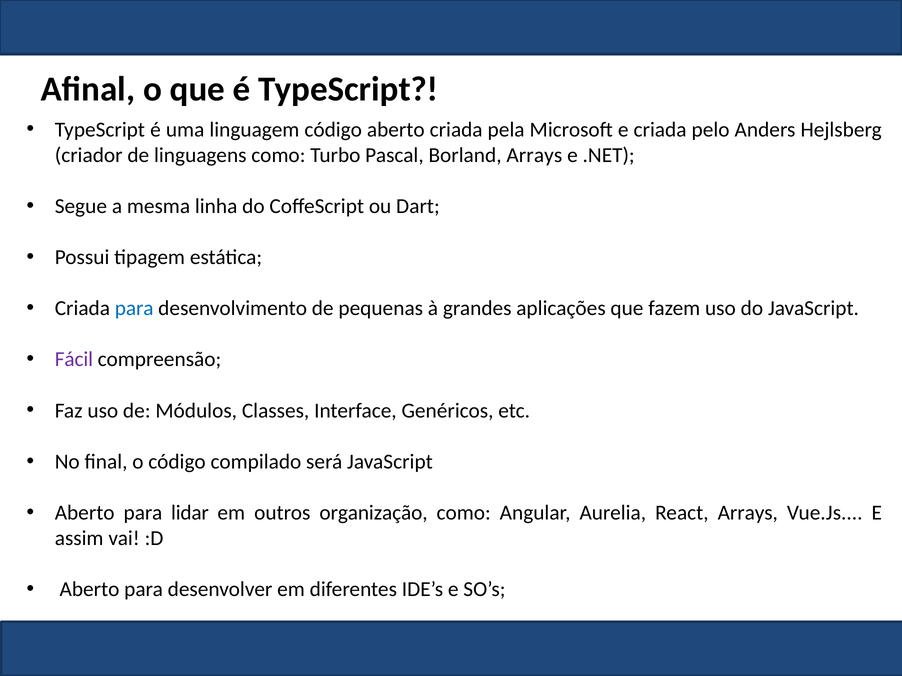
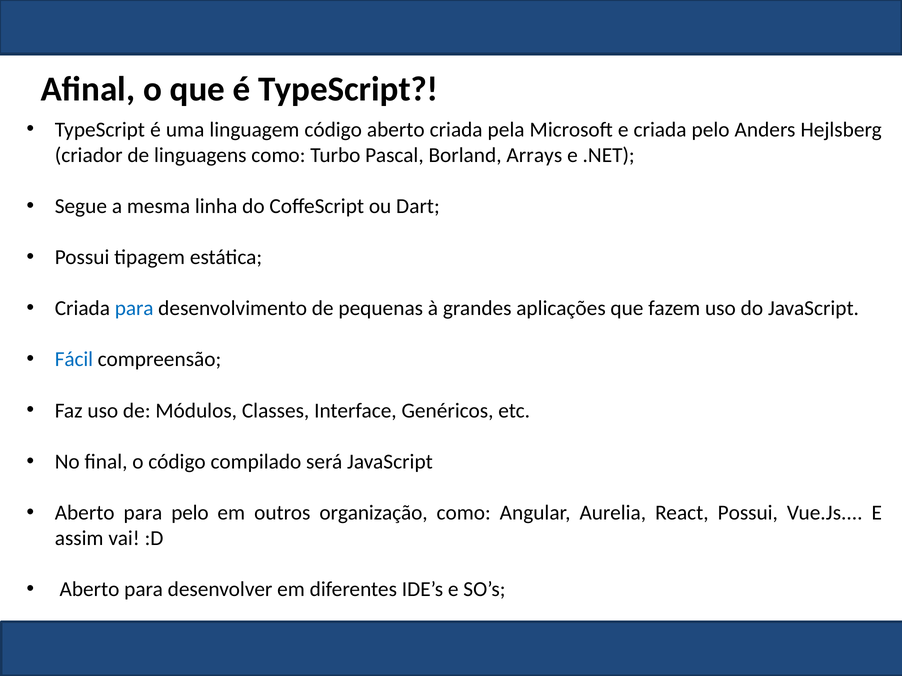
Fácil colour: purple -> blue
para lidar: lidar -> pelo
React Arrays: Arrays -> Possui
